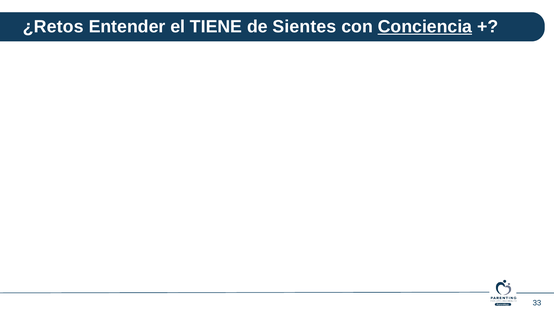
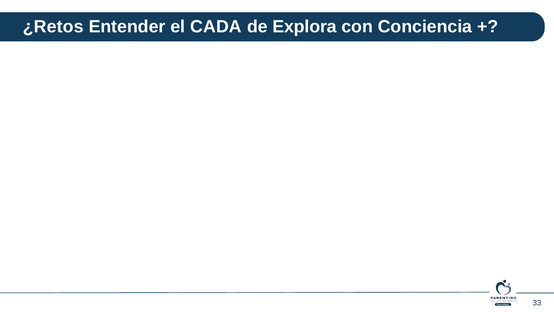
TIENE: TIENE -> CADA
Sientes: Sientes -> Explora
Conciencia underline: present -> none
